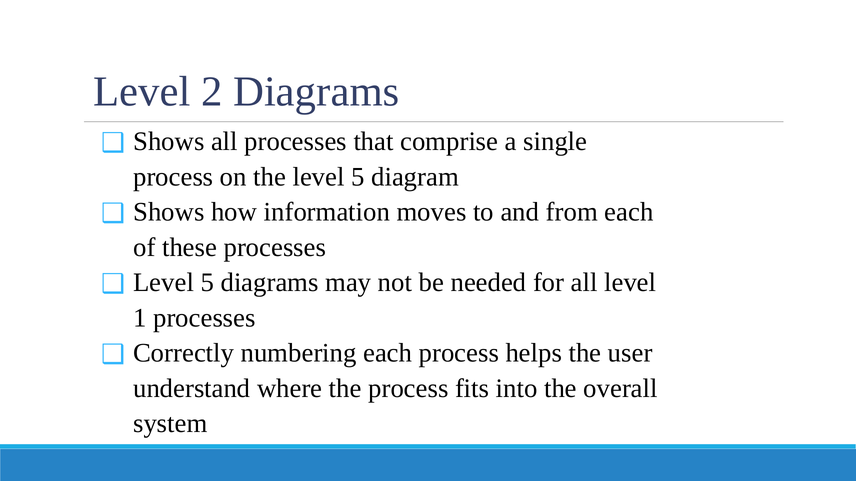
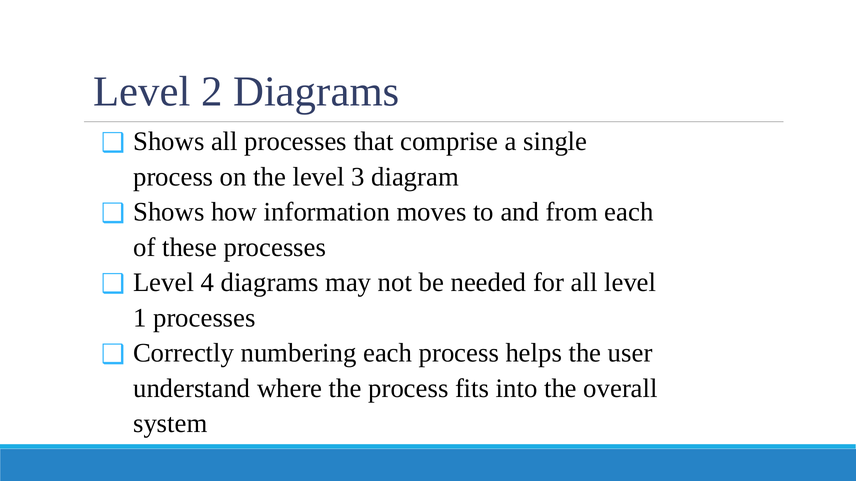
the level 5: 5 -> 3
5 at (207, 283): 5 -> 4
